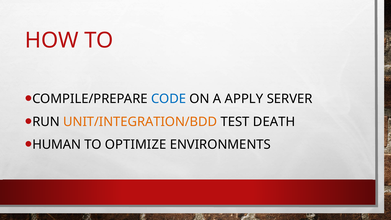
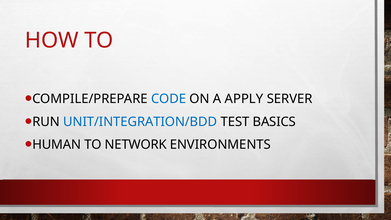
UNIT/INTEGRATION/BDD colour: orange -> blue
DEATH: DEATH -> BASICS
OPTIMIZE: OPTIMIZE -> NETWORK
